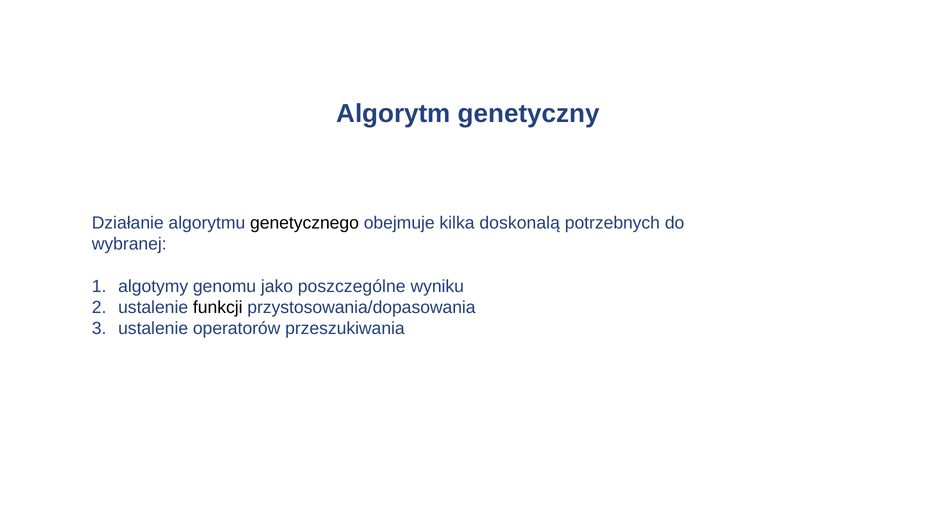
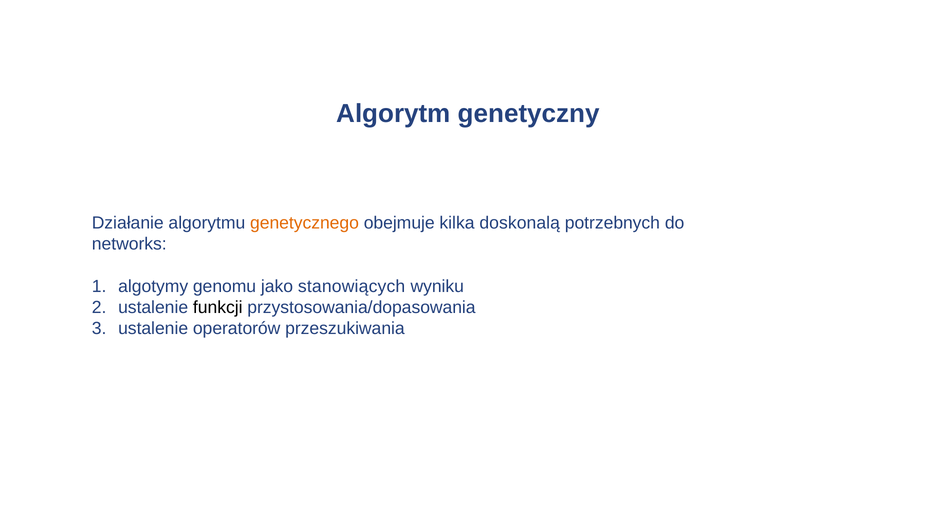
genetycznego colour: black -> orange
wybranej: wybranej -> networks
poszczególne: poszczególne -> stanowiących
